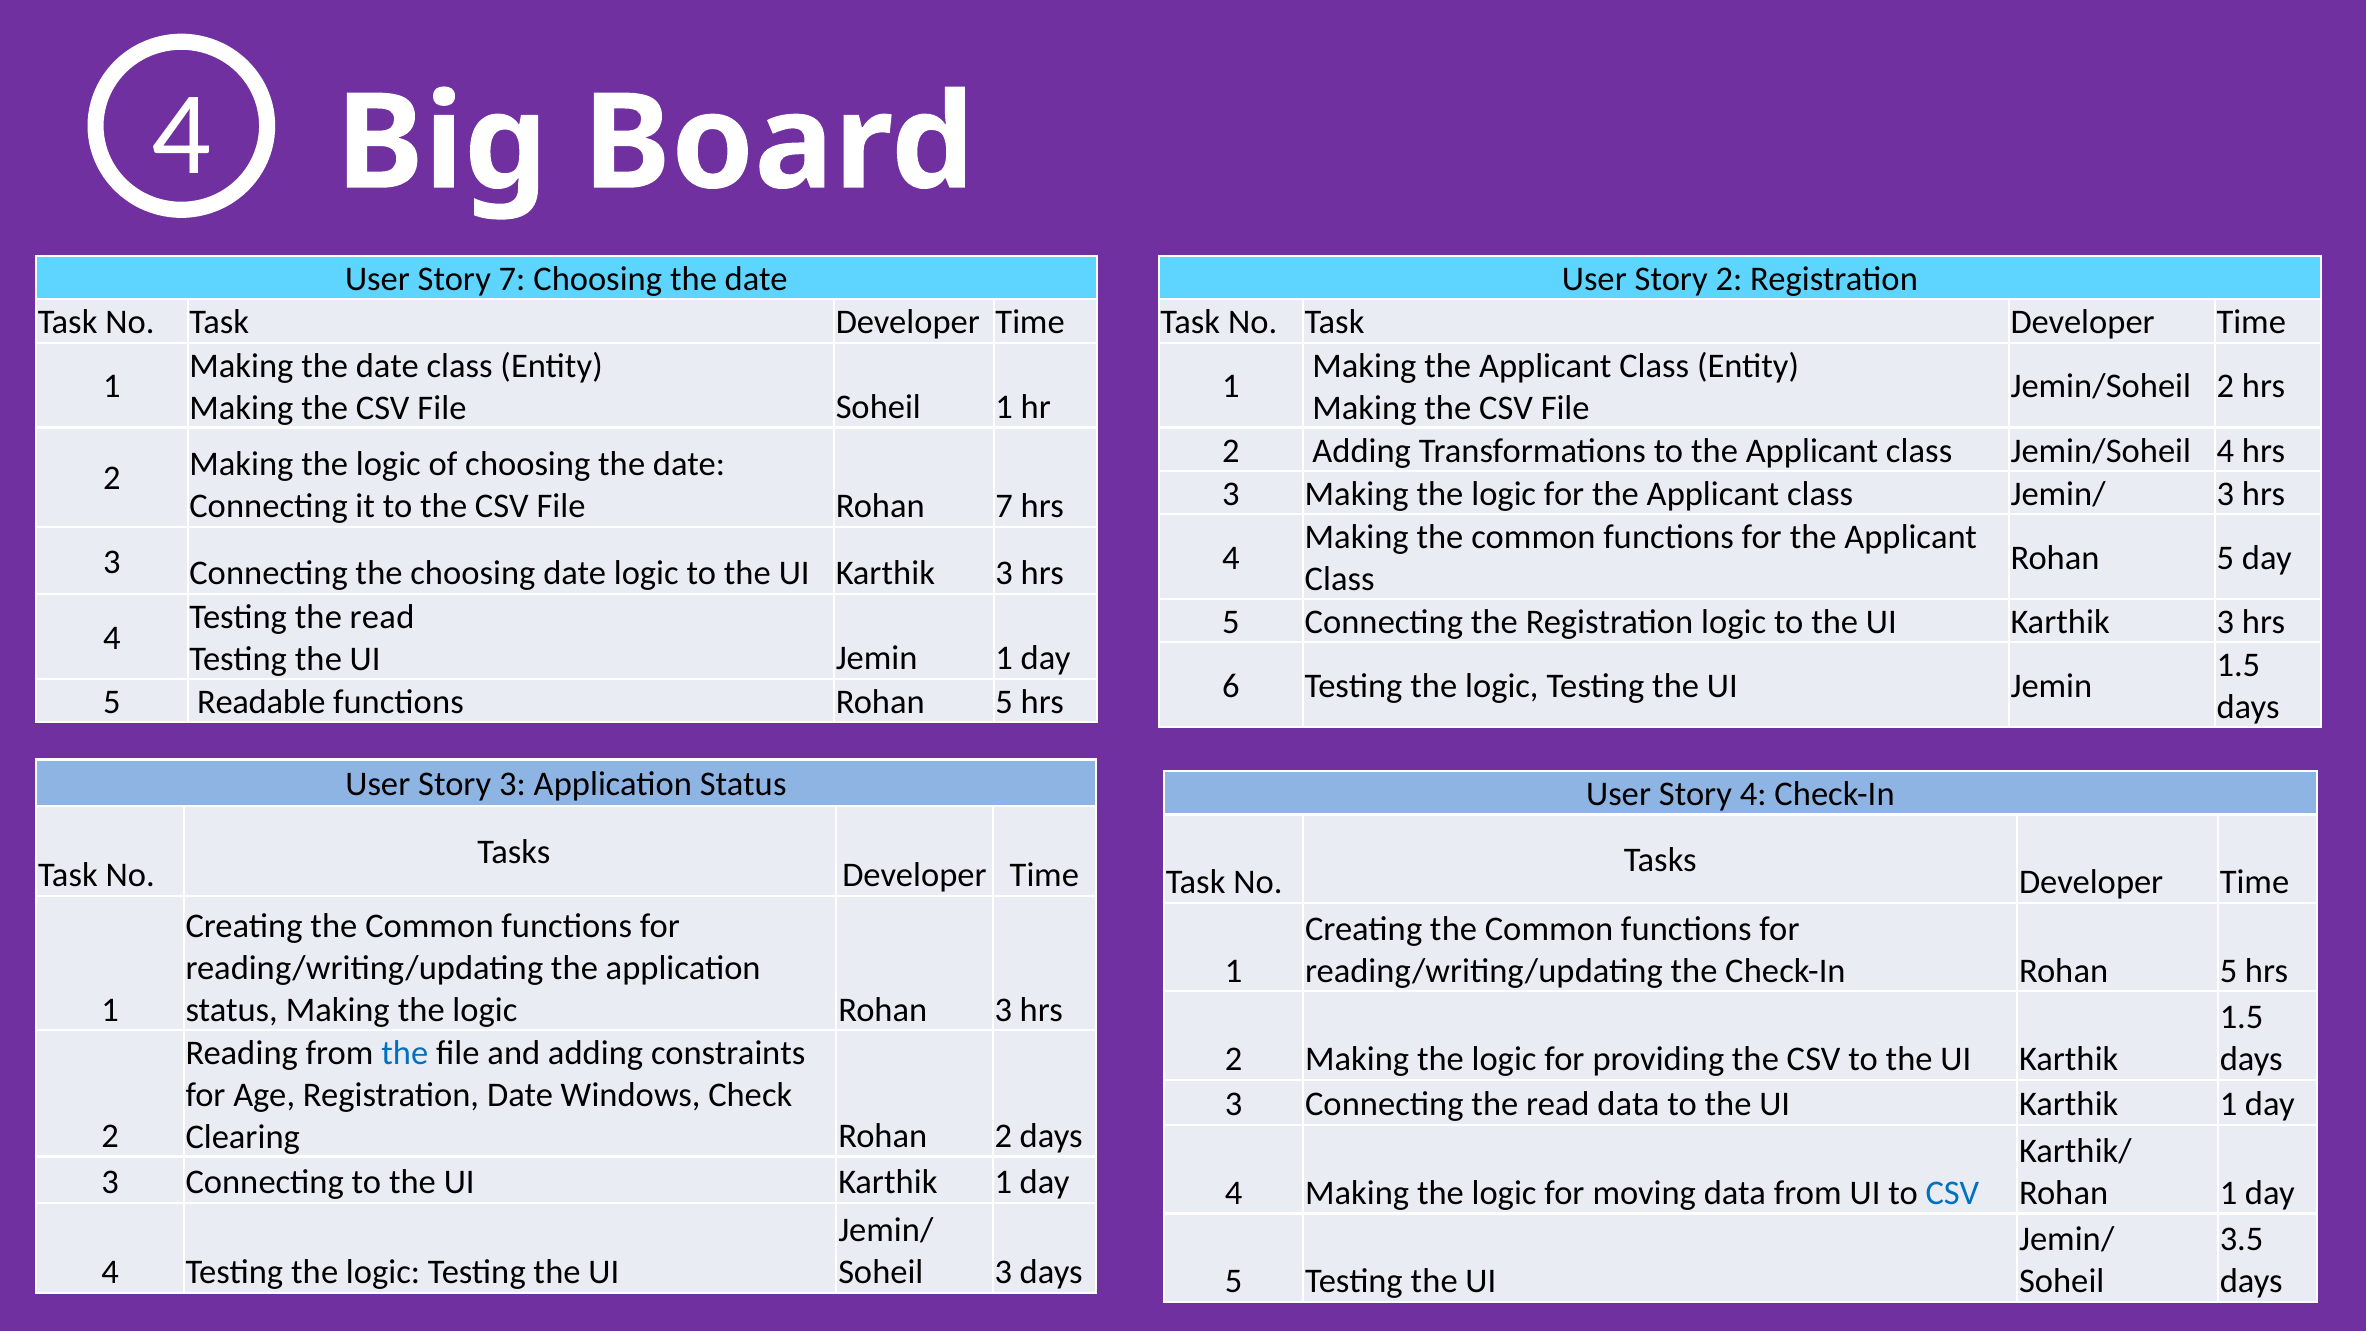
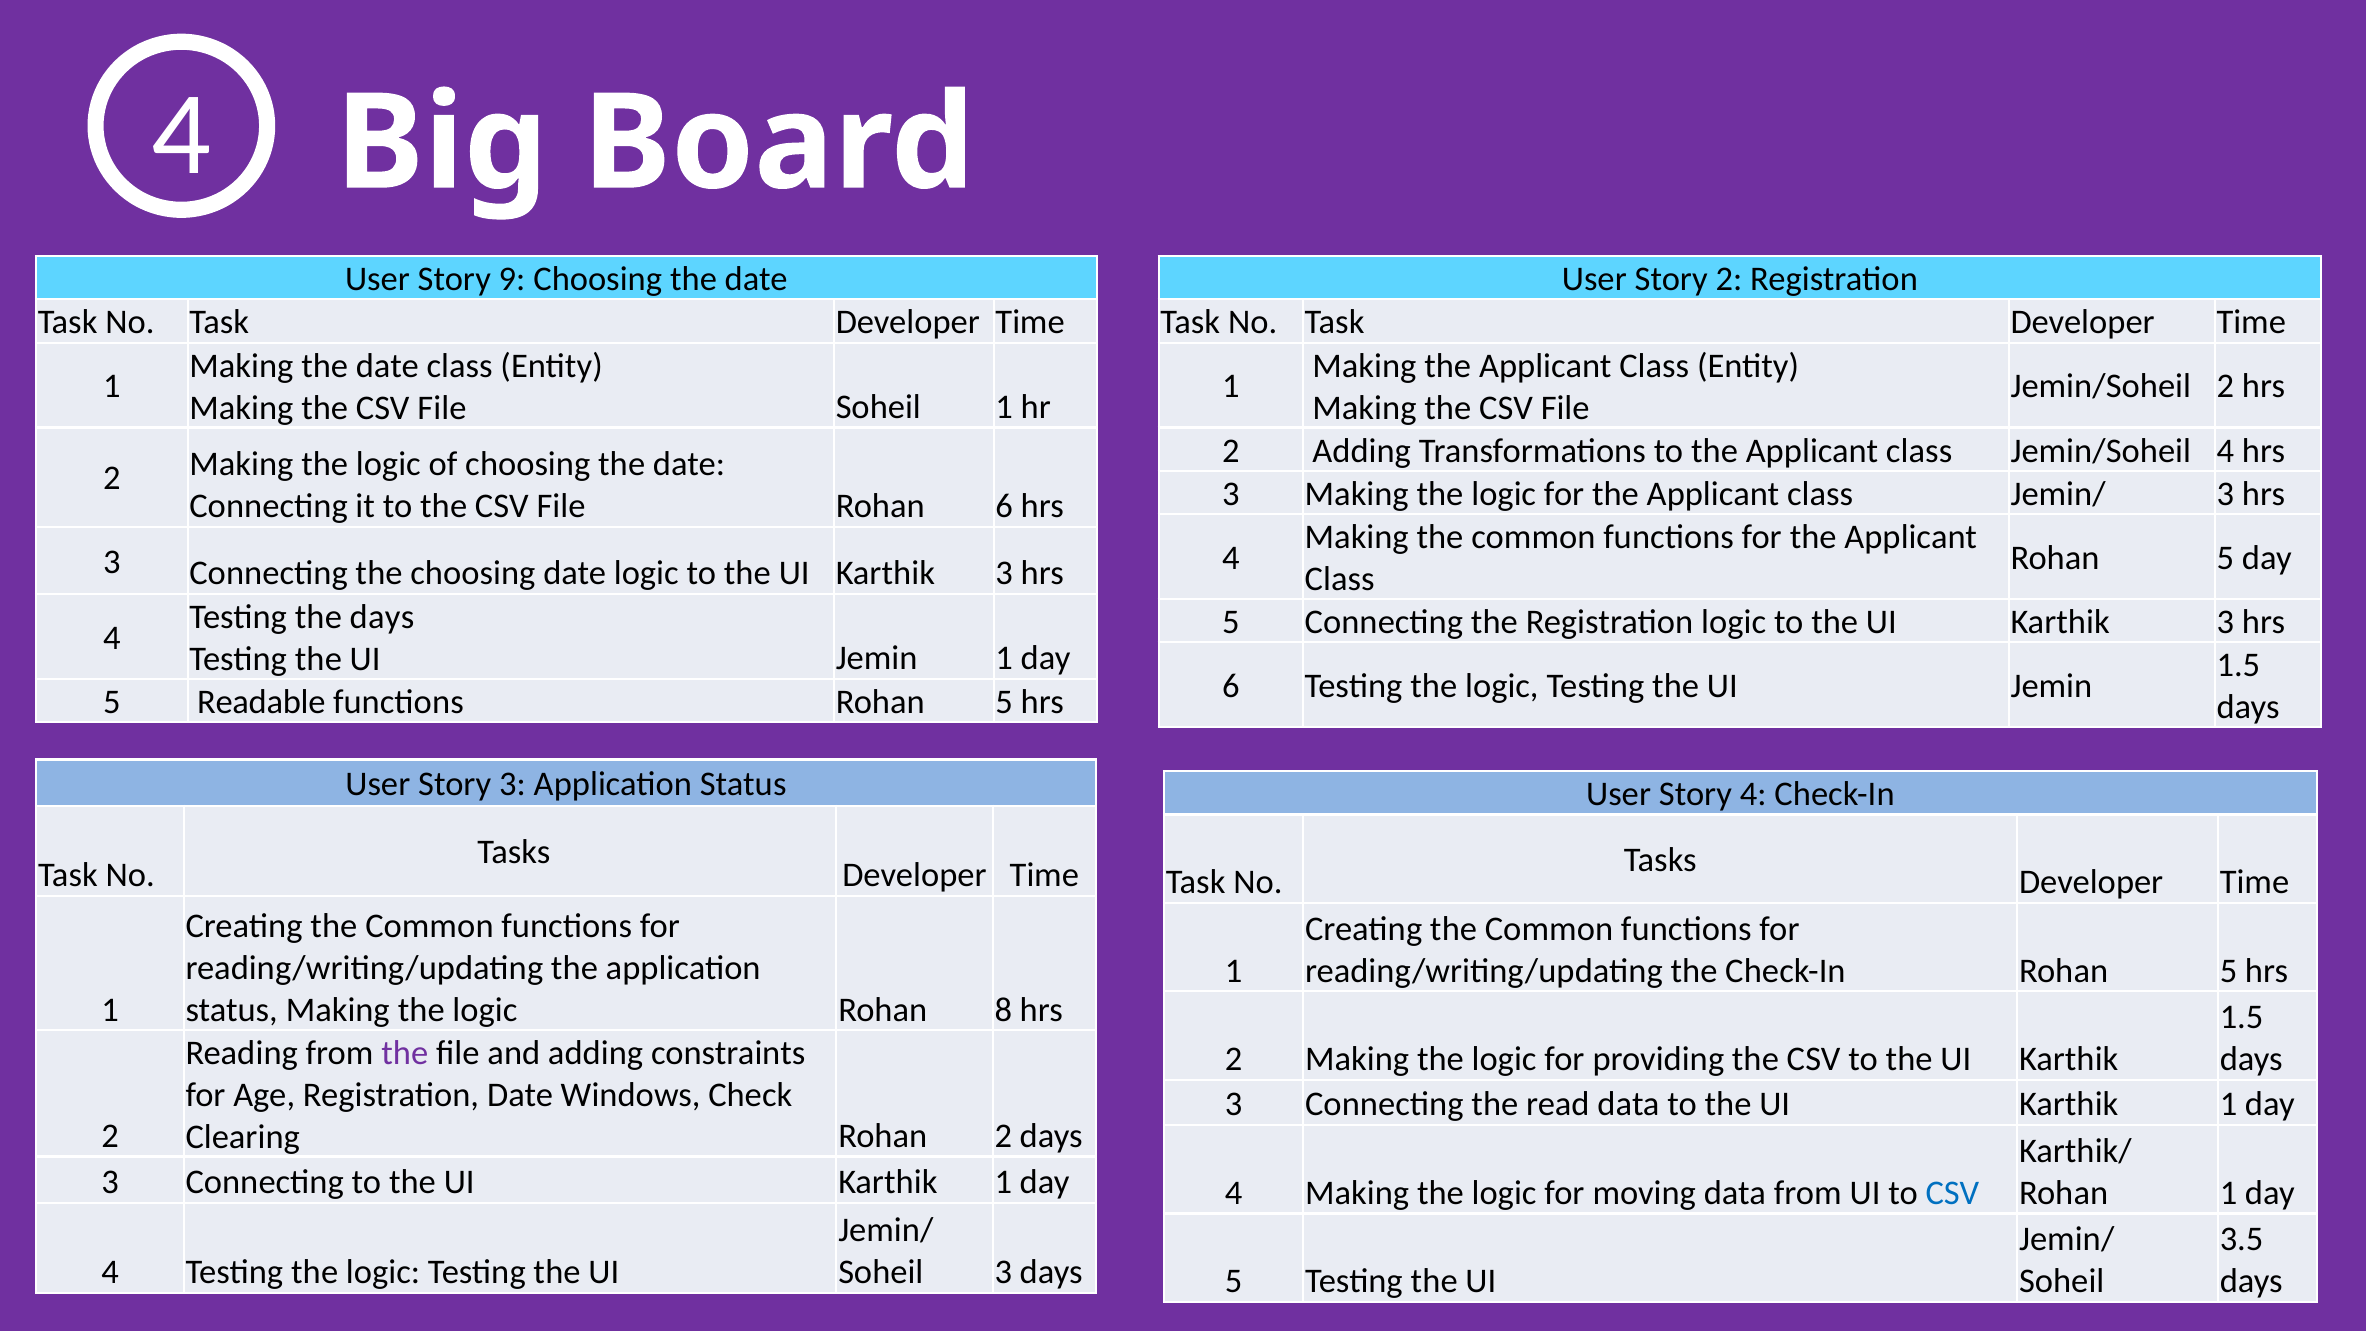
Story 7: 7 -> 9
Rohan 7: 7 -> 6
Testing the read: read -> days
Rohan 3: 3 -> 8
the at (405, 1053) colour: blue -> purple
